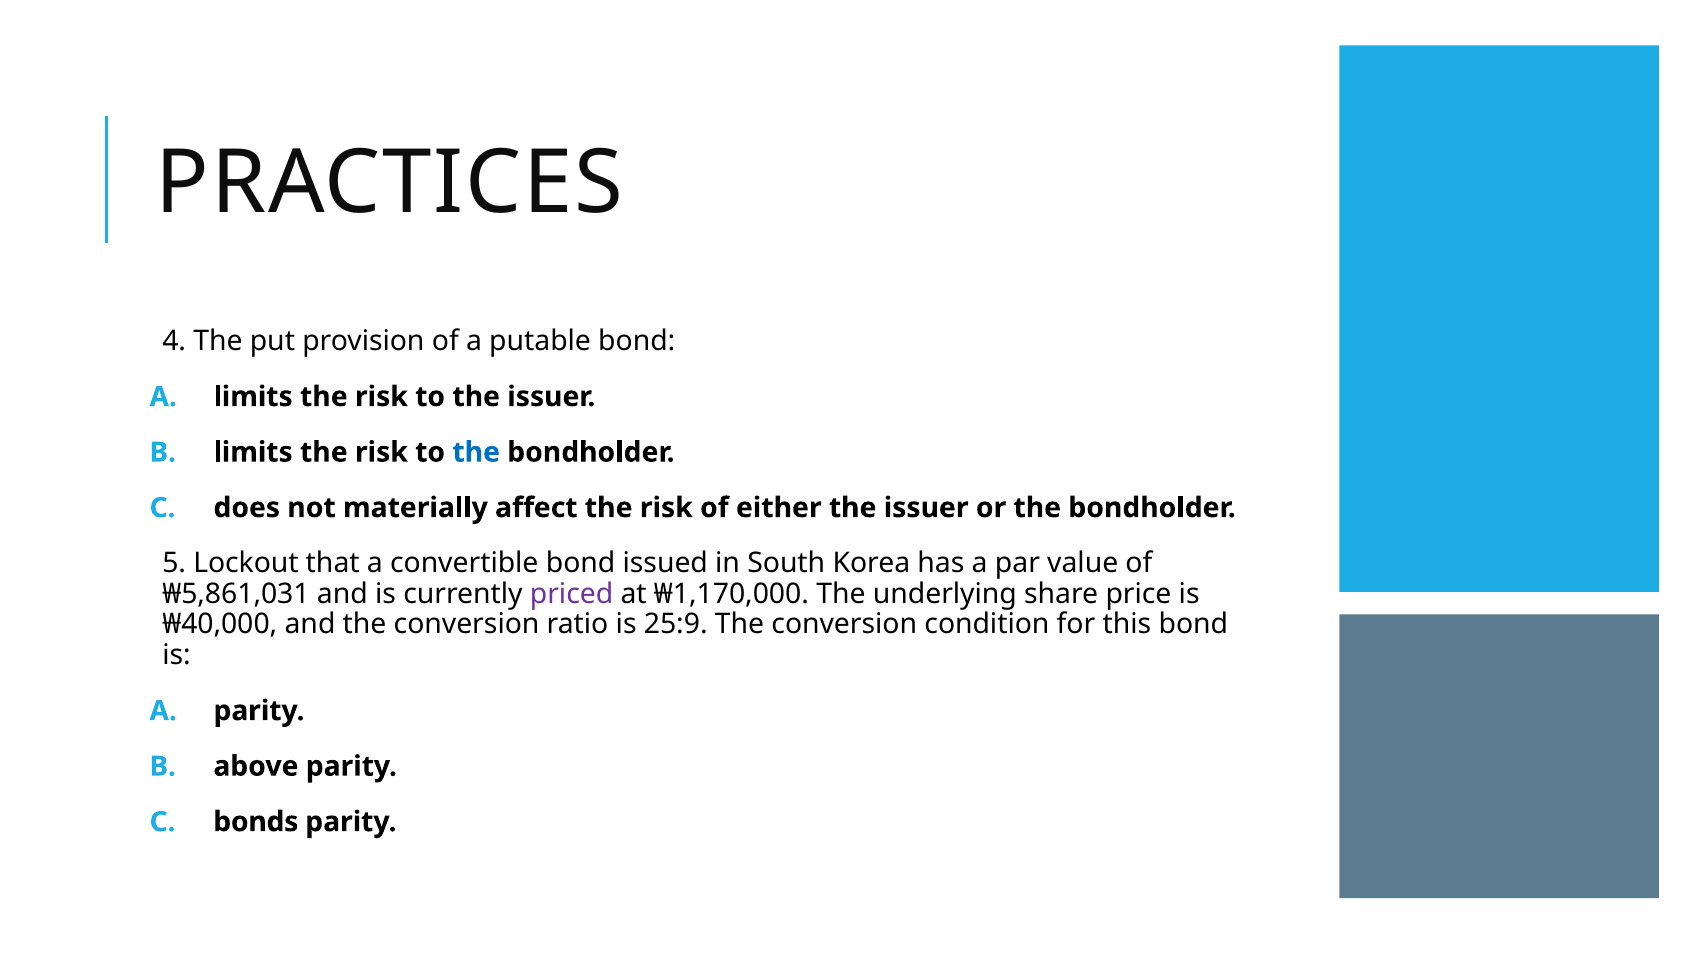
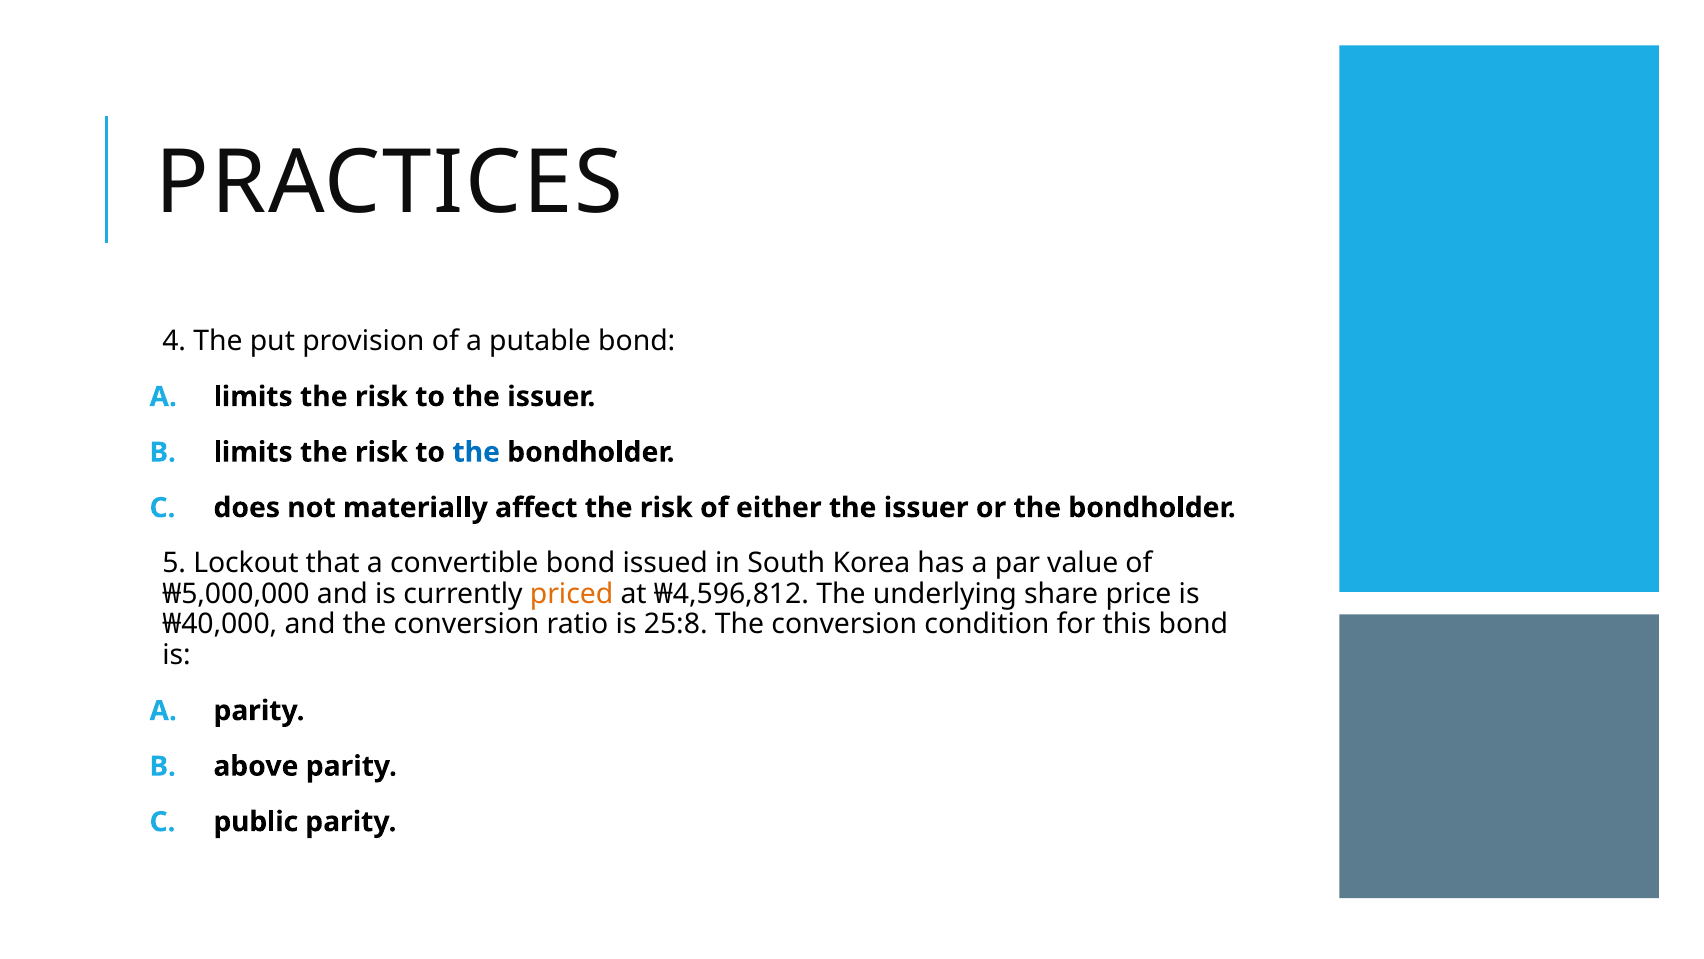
₩5,861,031: ₩5,861,031 -> ₩5,000,000
priced colour: purple -> orange
₩1,170,000: ₩1,170,000 -> ₩4,596,812
25:9: 25:9 -> 25:8
bonds: bonds -> public
